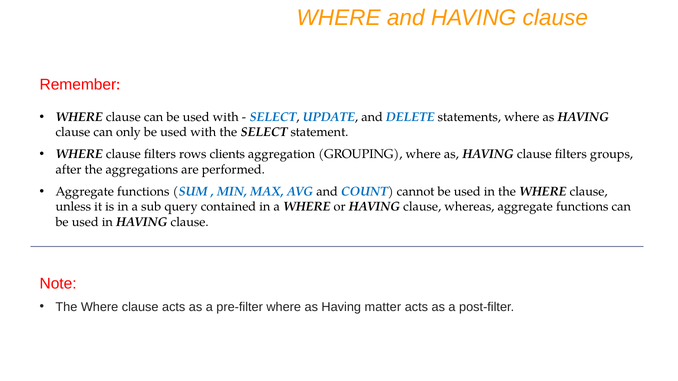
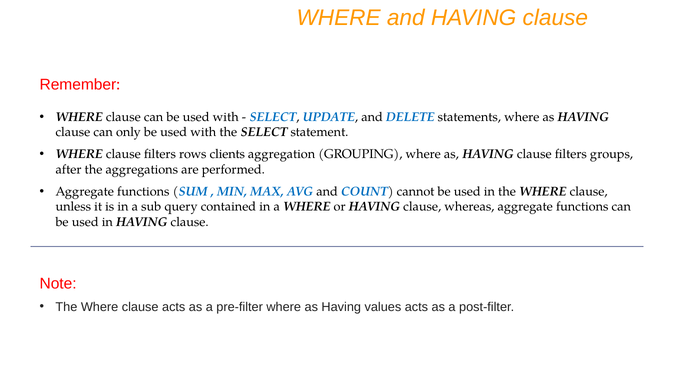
matter: matter -> values
